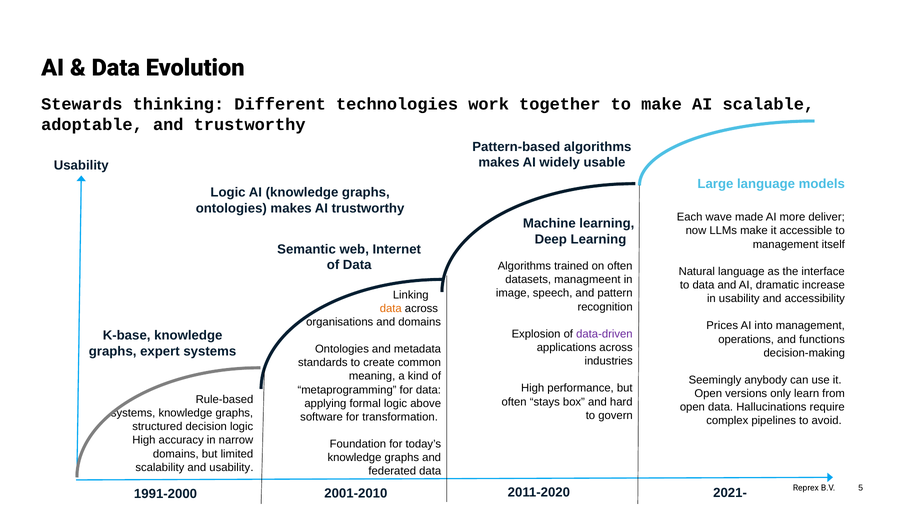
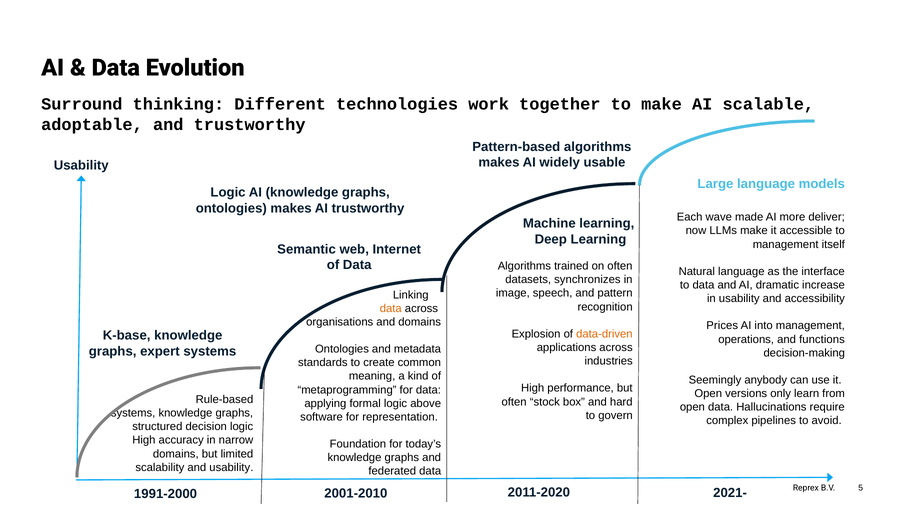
Stewards: Stewards -> Surround
managmeent: managmeent -> synchronizes
data-driven colour: purple -> orange
stays: stays -> stock
transformation: transformation -> representation
